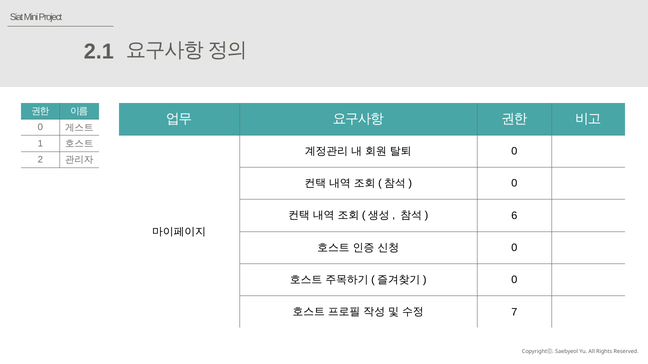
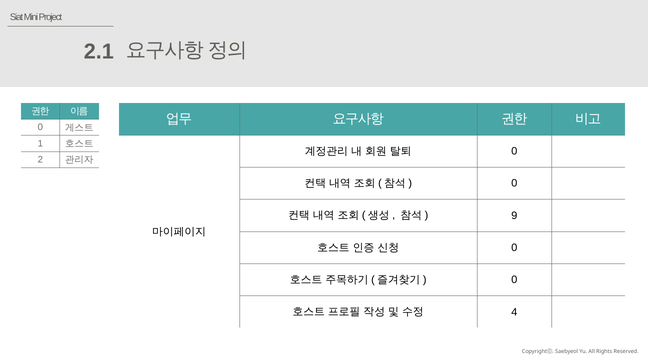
6: 6 -> 9
7: 7 -> 4
